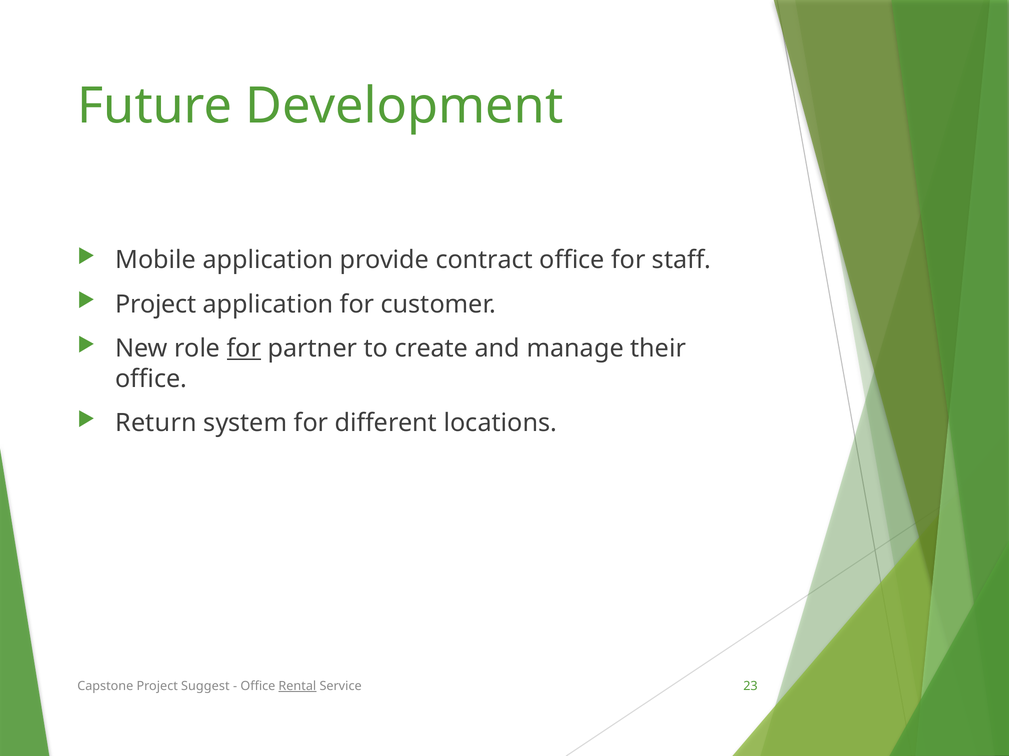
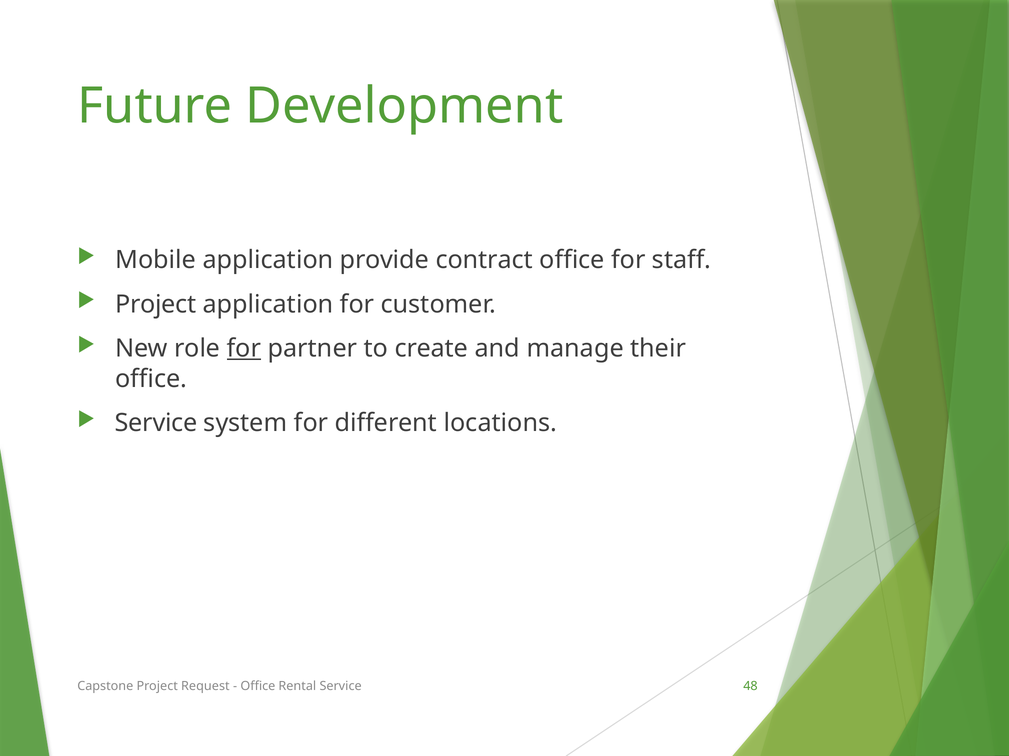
Return at (156, 424): Return -> Service
Suggest: Suggest -> Request
Rental underline: present -> none
23: 23 -> 48
